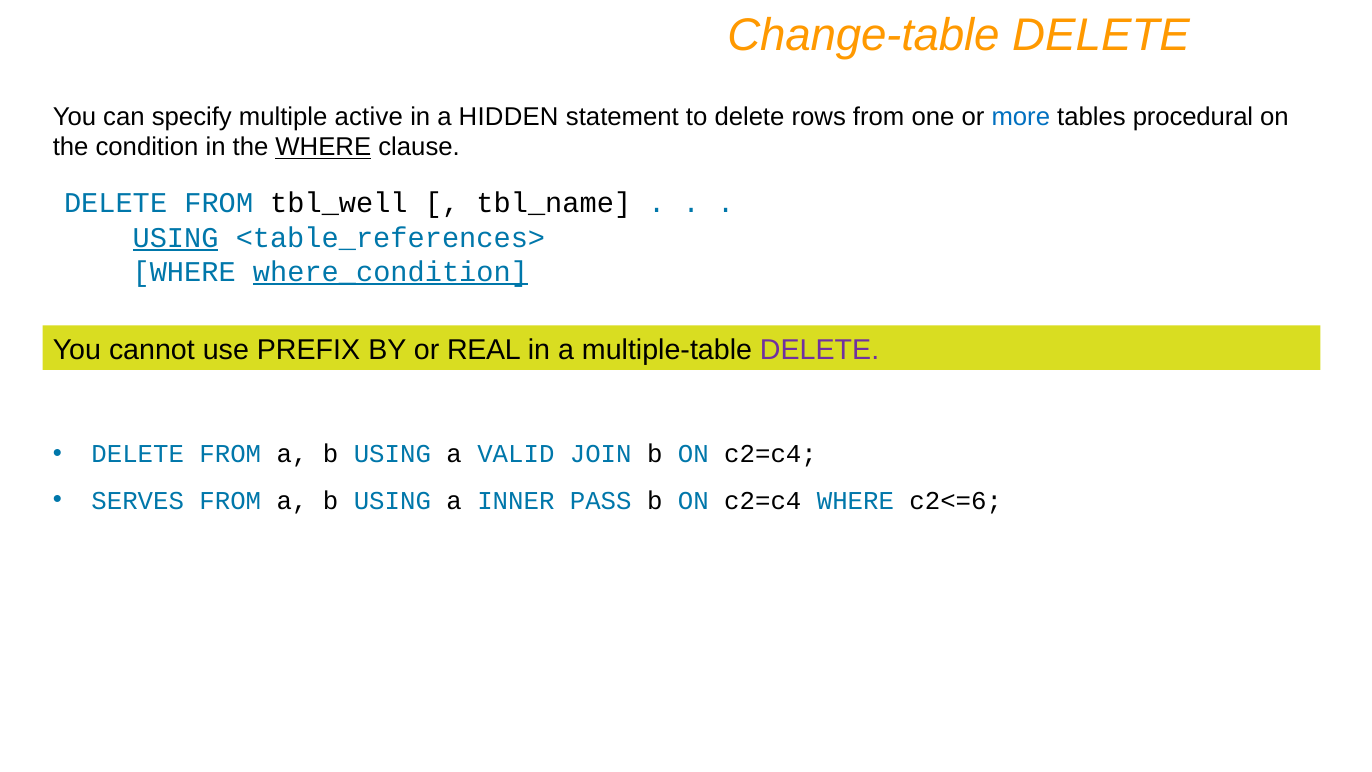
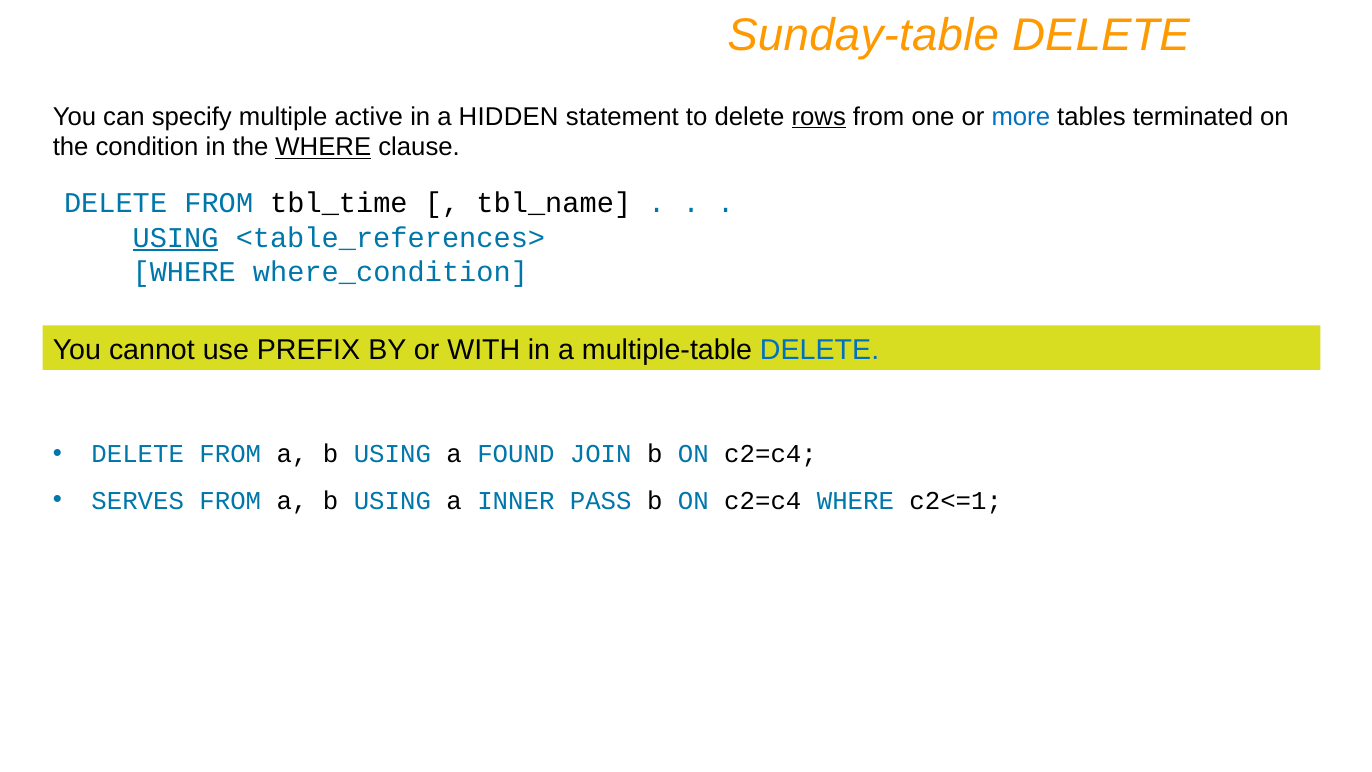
Change-table: Change-table -> Sunday-table
rows underline: none -> present
procedural: procedural -> terminated
tbl_well: tbl_well -> tbl_time
where_condition underline: present -> none
REAL: REAL -> WITH
DELETE at (820, 350) colour: purple -> blue
VALID: VALID -> FOUND
c2<=6: c2<=6 -> c2<=1
